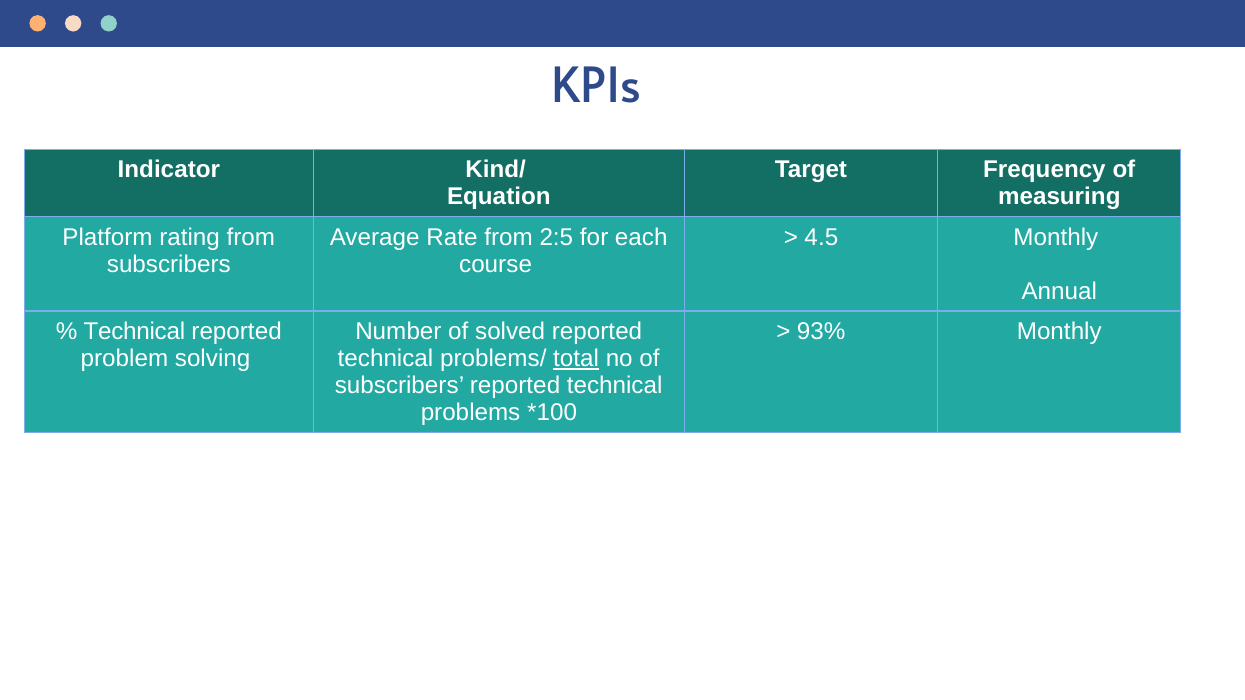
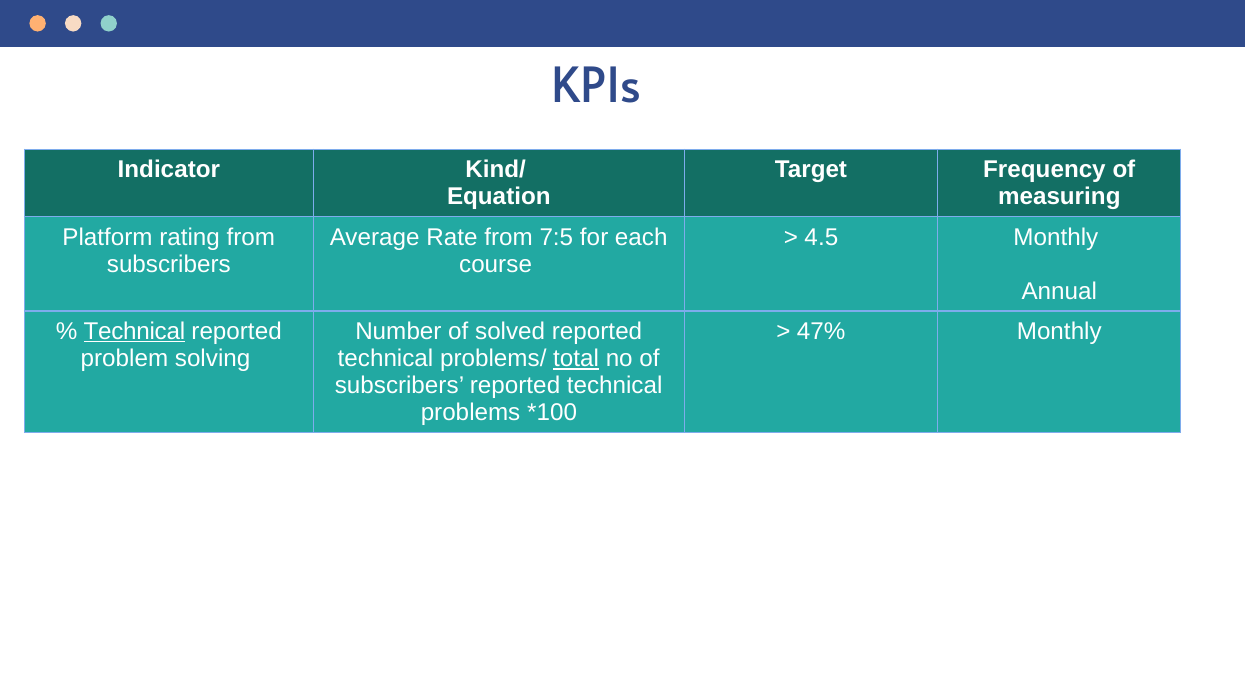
2:5: 2:5 -> 7:5
Technical at (134, 331) underline: none -> present
93%: 93% -> 47%
